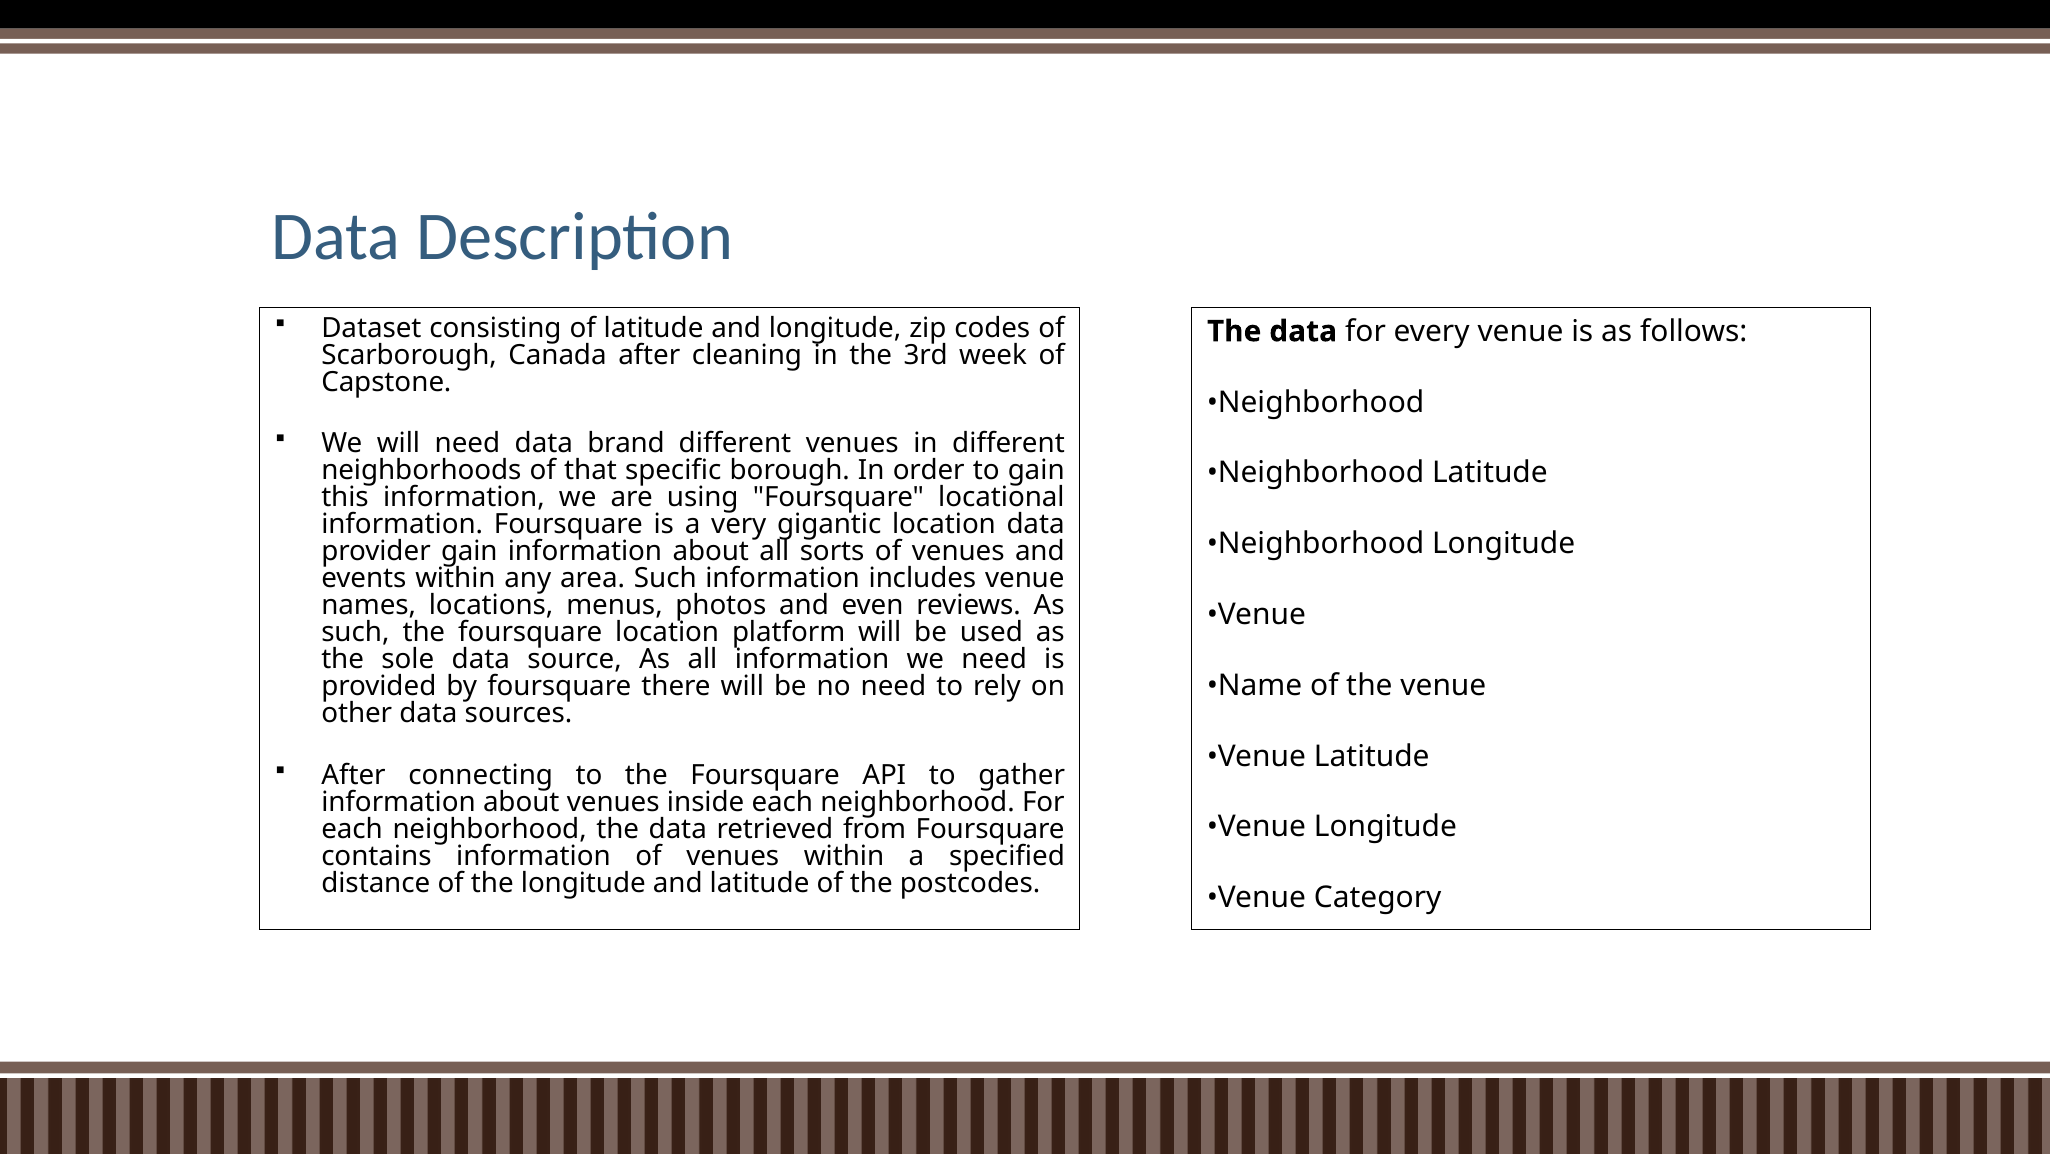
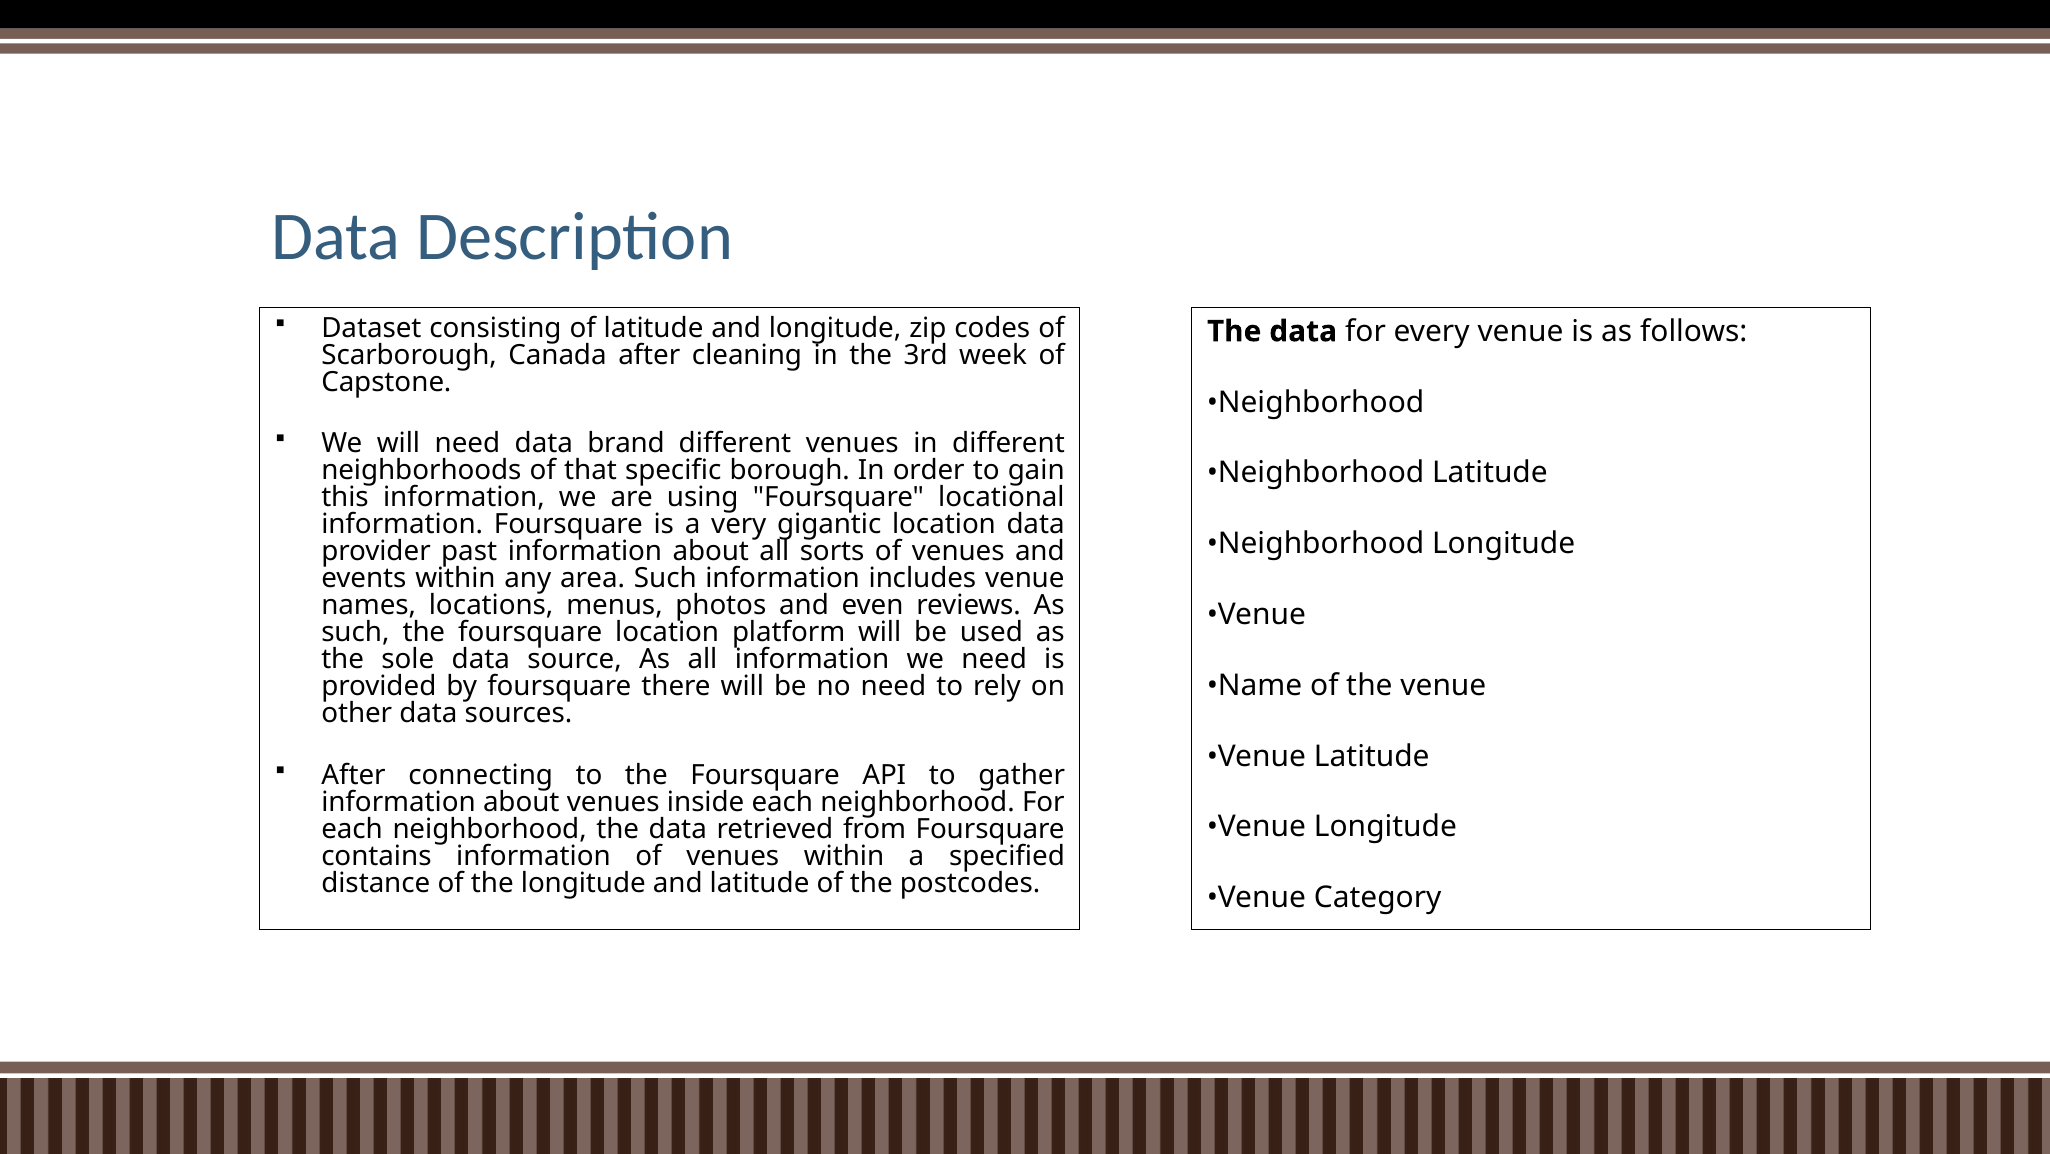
provider gain: gain -> past
